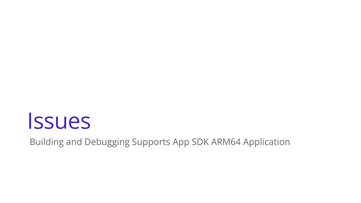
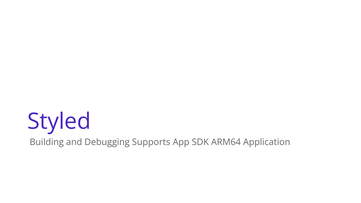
Issues: Issues -> Styled
